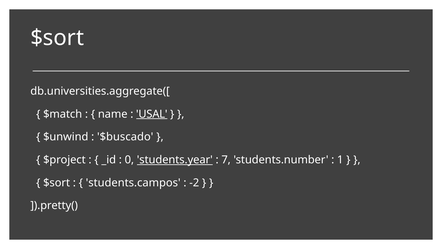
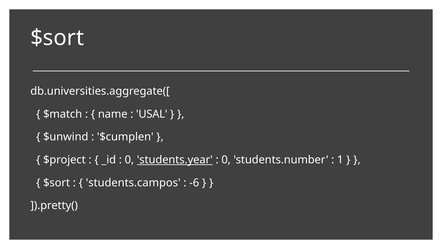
USAL underline: present -> none
$buscado: $buscado -> $cumplen
7 at (226, 160): 7 -> 0
-2: -2 -> -6
